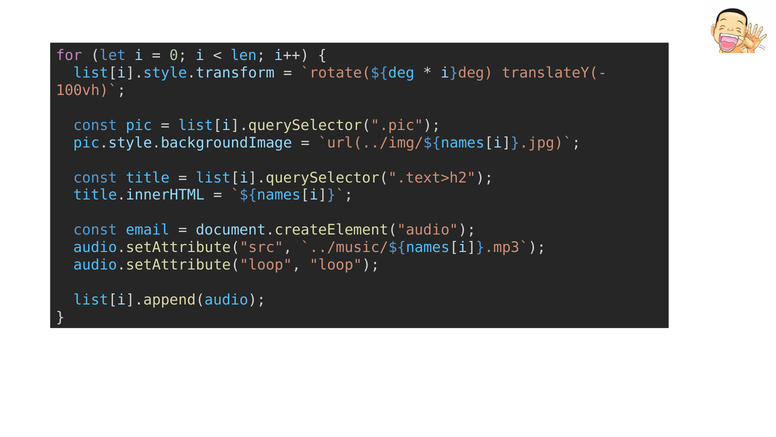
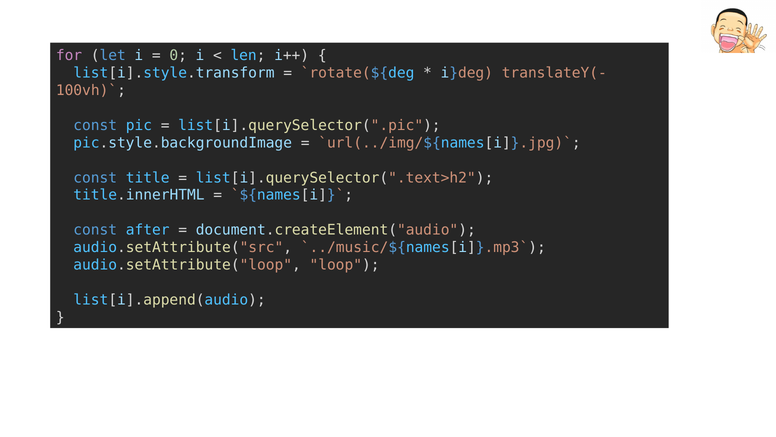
email: email -> after
